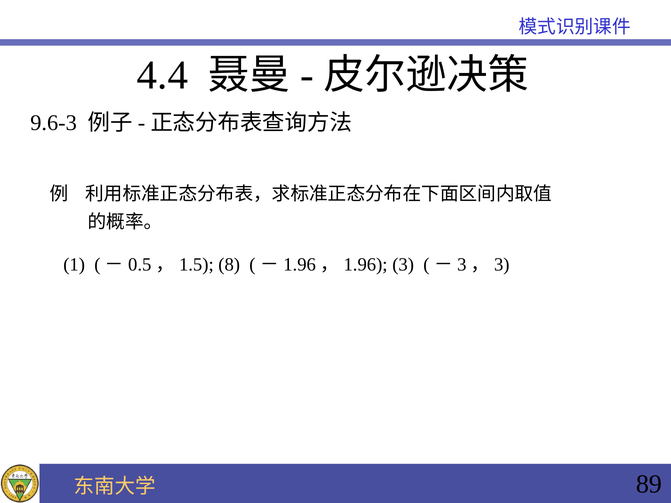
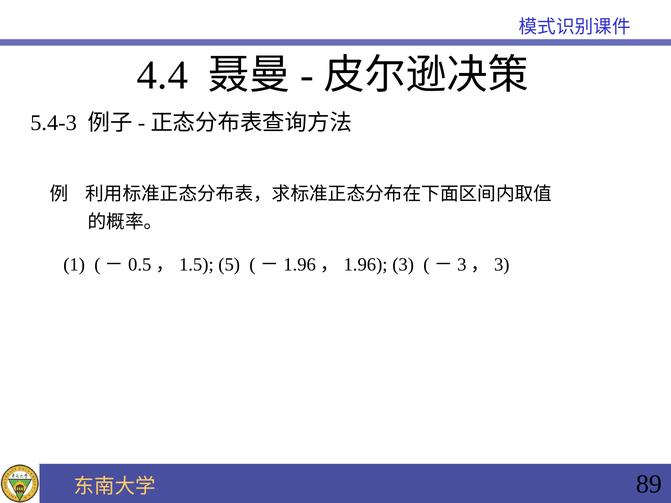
9.6-3: 9.6-3 -> 5.4-3
8: 8 -> 5
